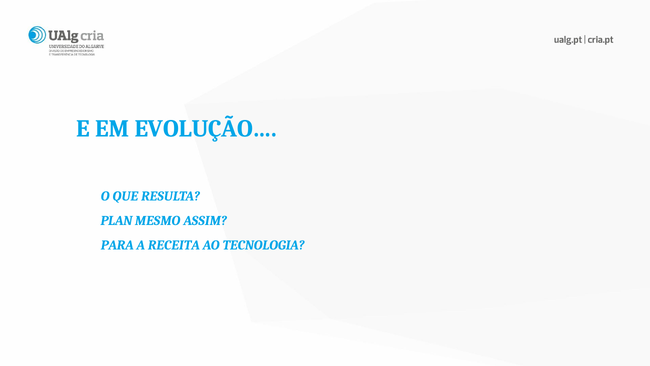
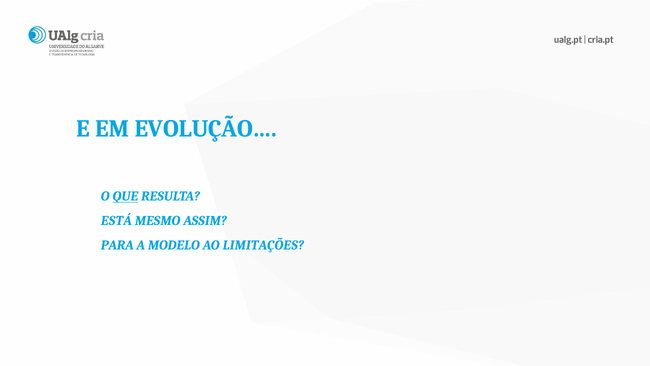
QUE underline: none -> present
PLAN: PLAN -> ESTÁ
RECEITA: RECEITA -> MODELO
TECNOLOGIA: TECNOLOGIA -> LIMITAÇÕES
